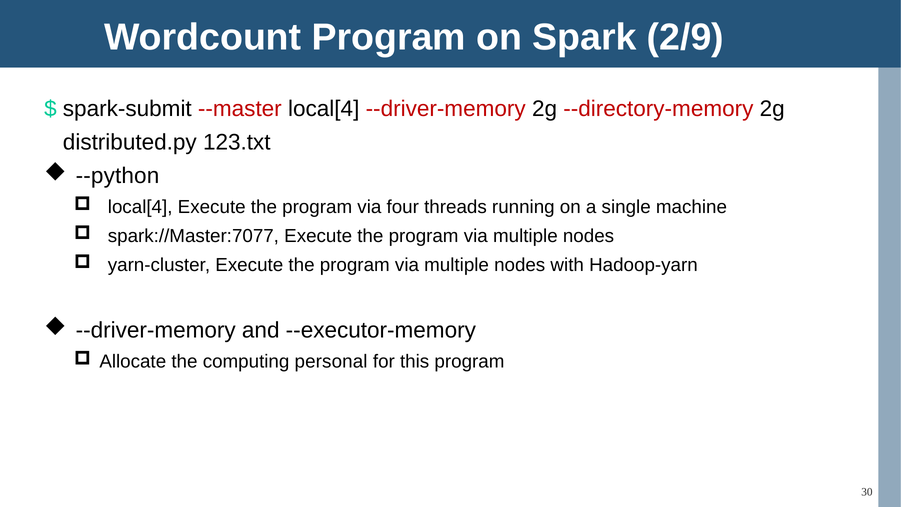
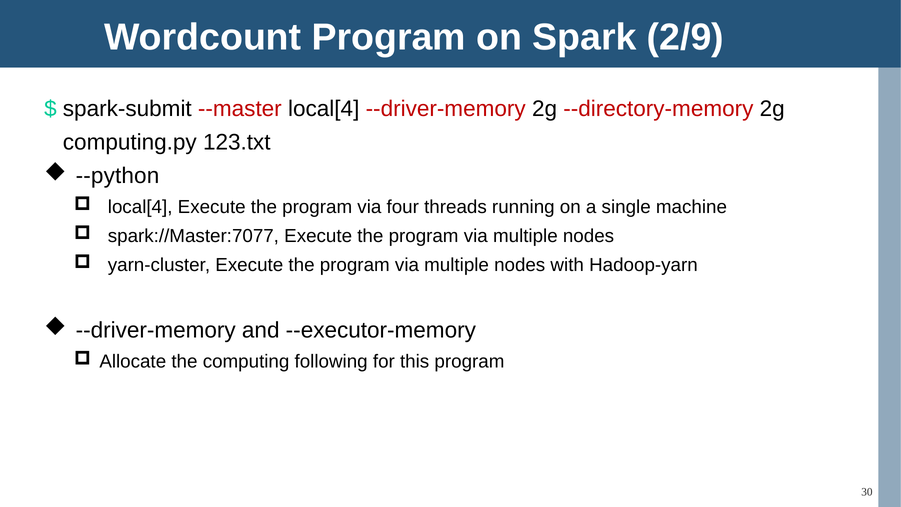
distributed.py: distributed.py -> computing.py
personal: personal -> following
